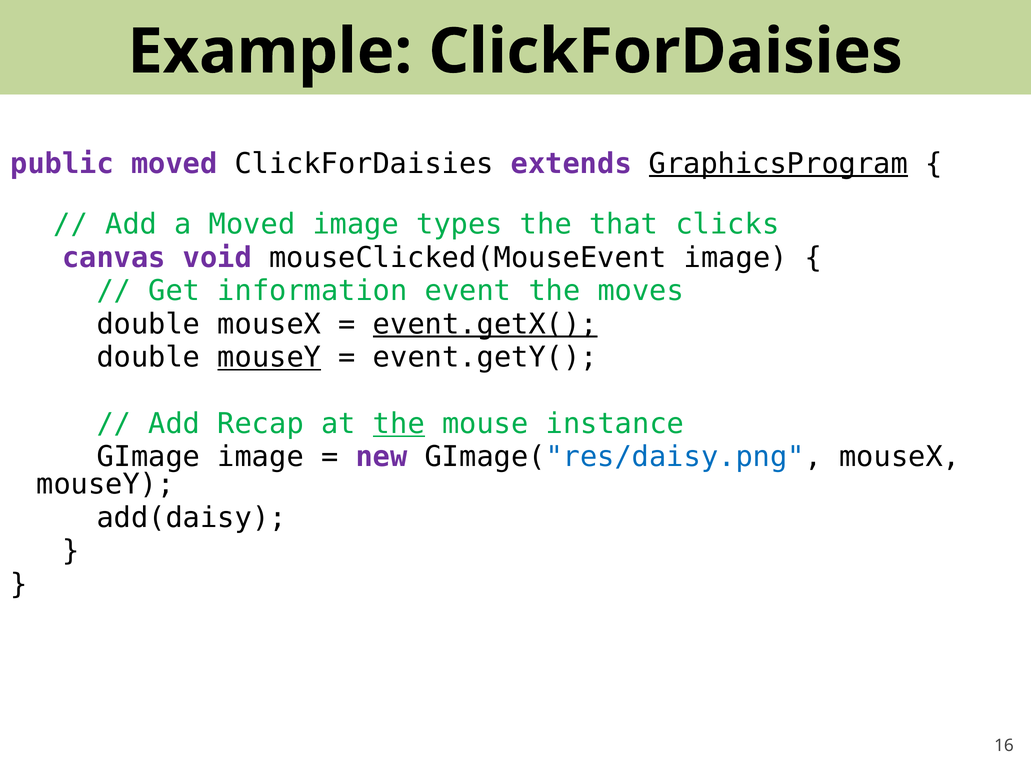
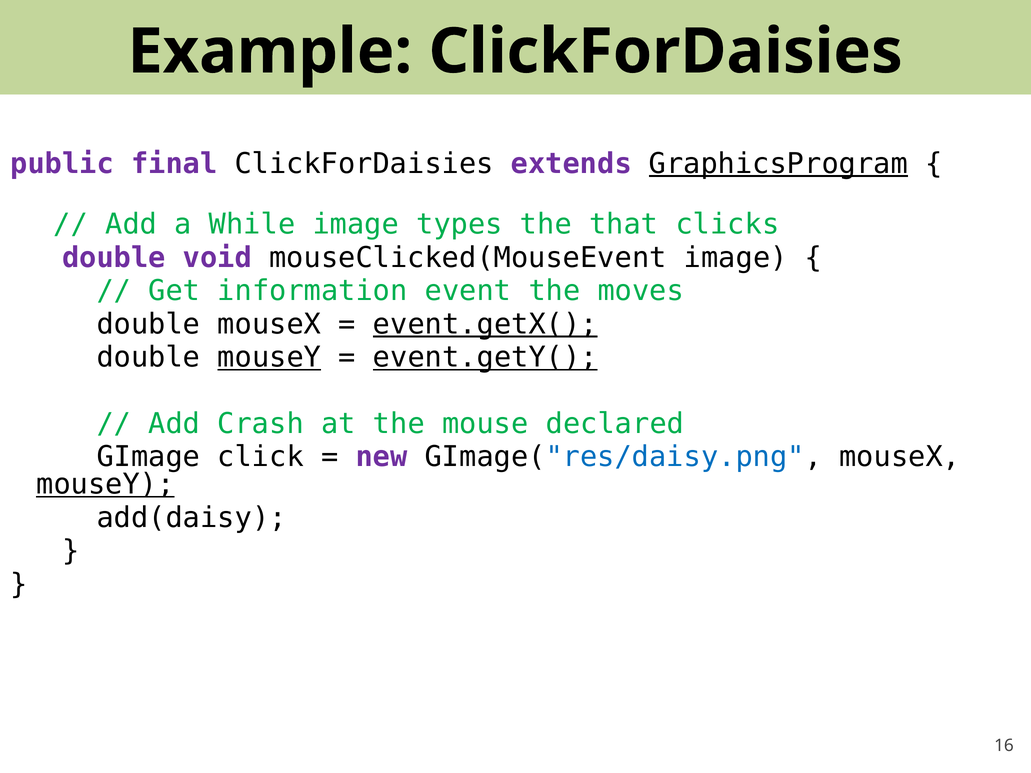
public moved: moved -> final
a Moved: Moved -> While
canvas at (114, 258): canvas -> double
event.getY( underline: none -> present
Recap: Recap -> Crash
the at (399, 424) underline: present -> none
instance: instance -> declared
GImage image: image -> click
mouseY at (105, 485) underline: none -> present
